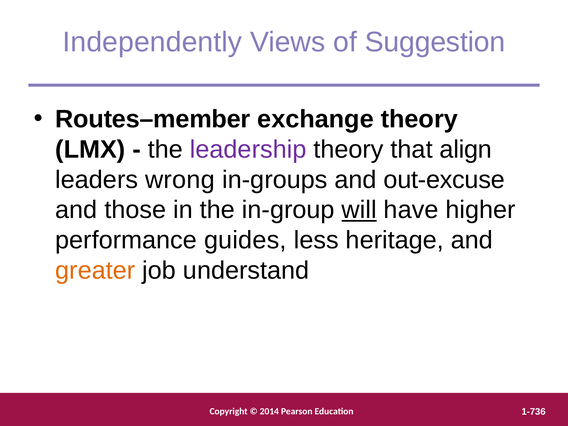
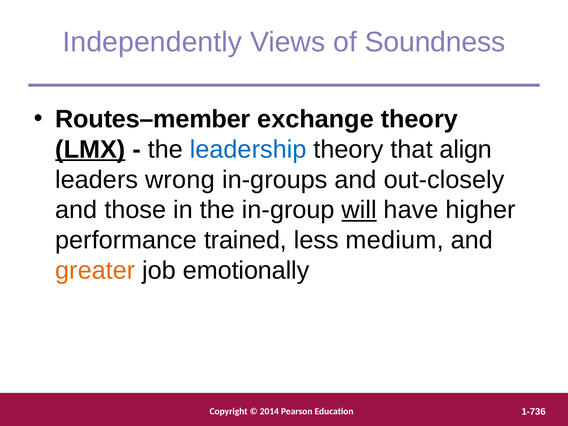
Suggestion: Suggestion -> Soundness
LMX underline: none -> present
leadership colour: purple -> blue
out-excuse: out-excuse -> out-closely
guides: guides -> trained
heritage: heritage -> medium
understand: understand -> emotionally
